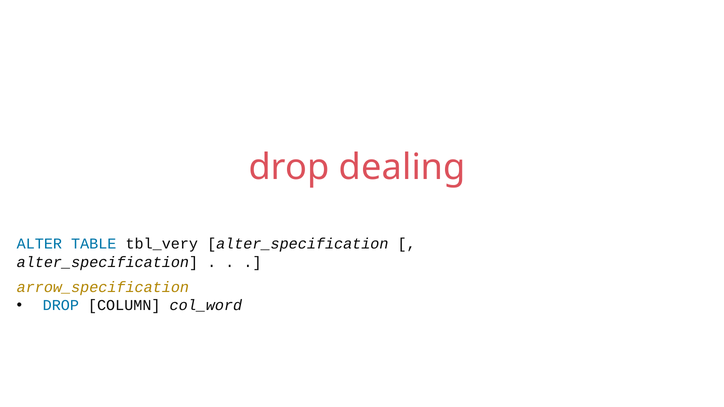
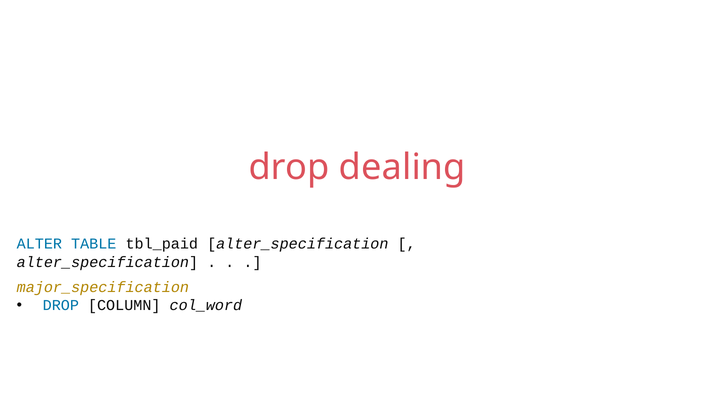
tbl_very: tbl_very -> tbl_paid
arrow_specification: arrow_specification -> major_specification
